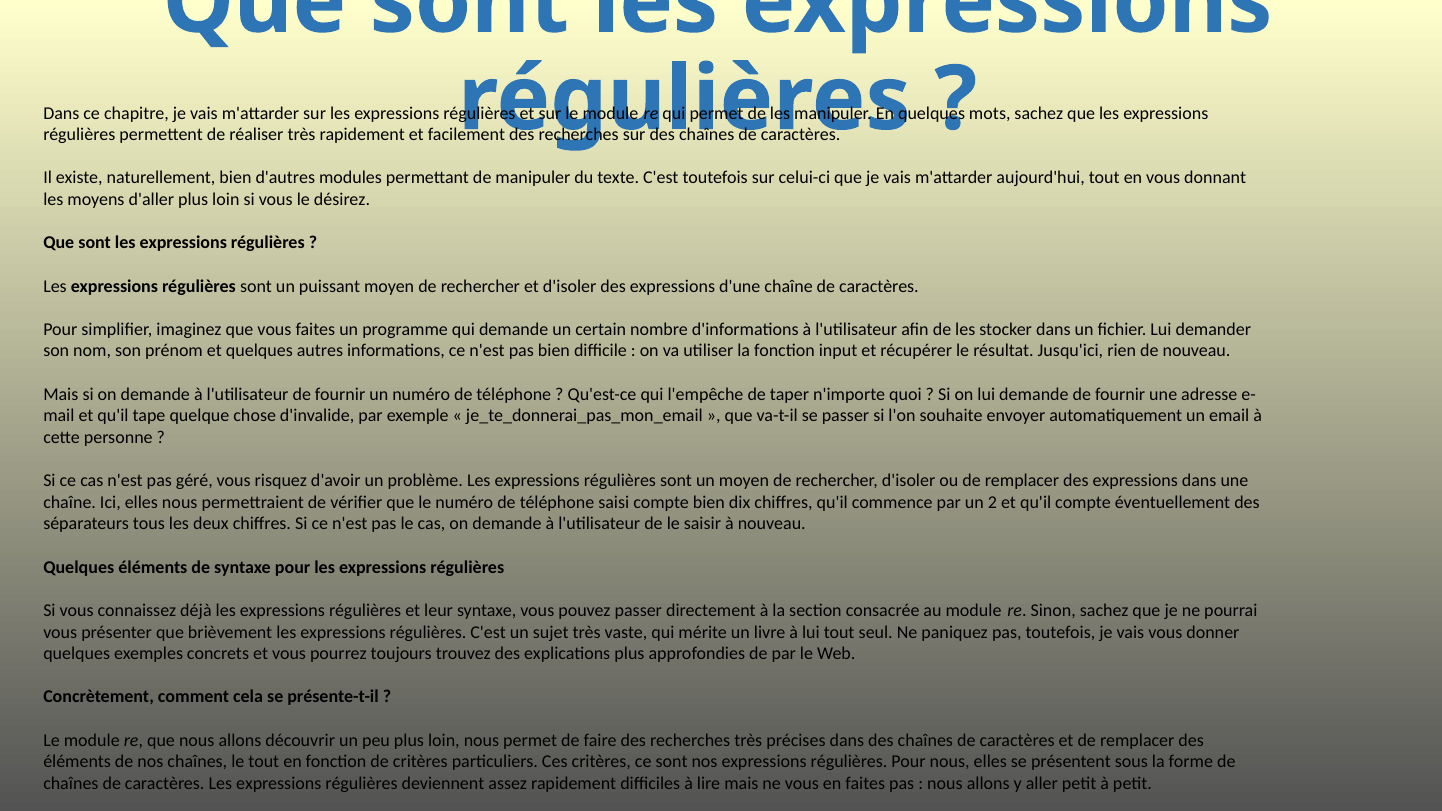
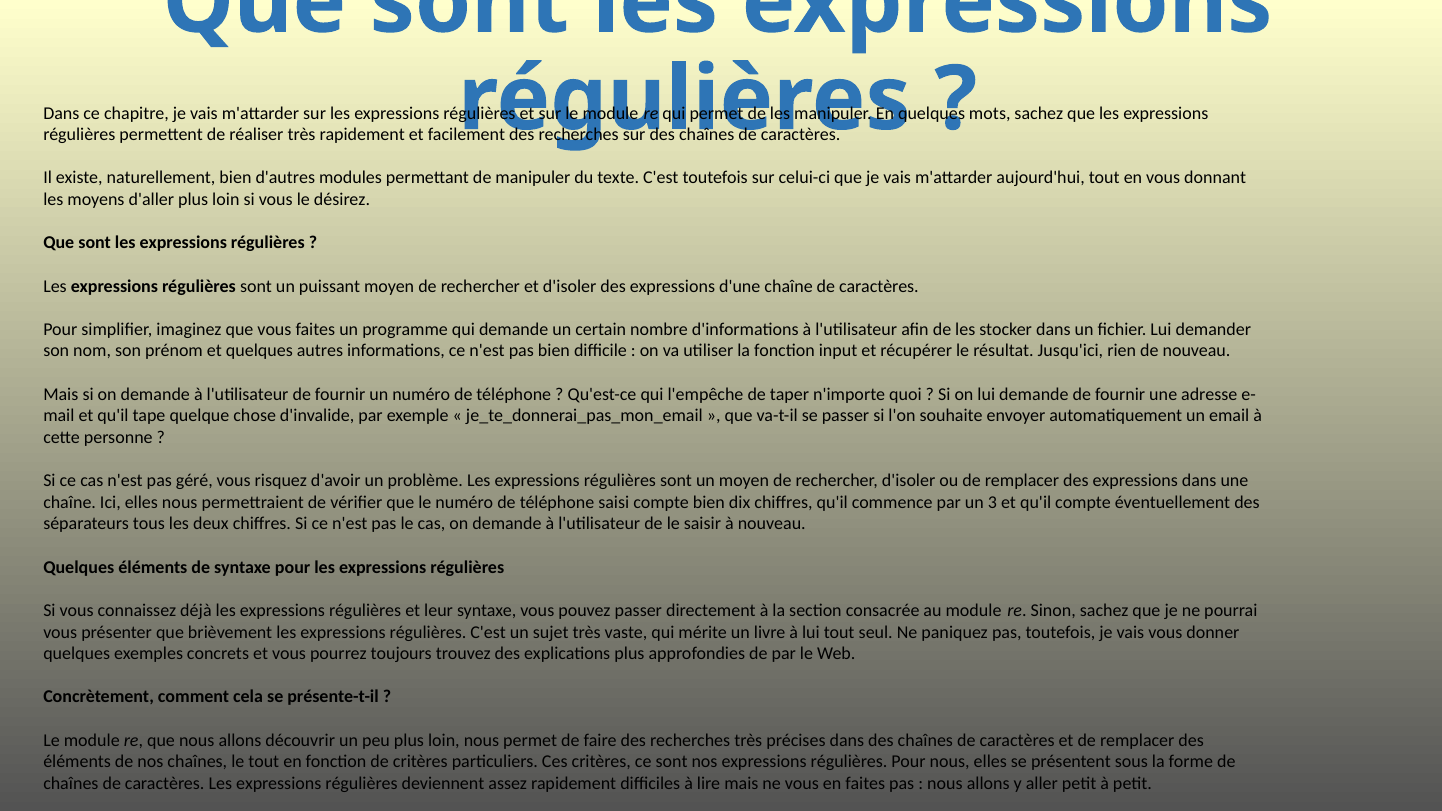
2: 2 -> 3
